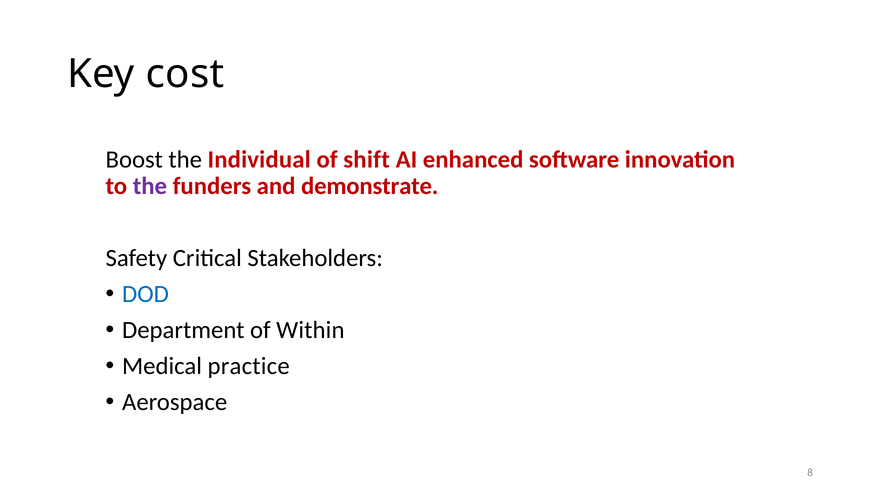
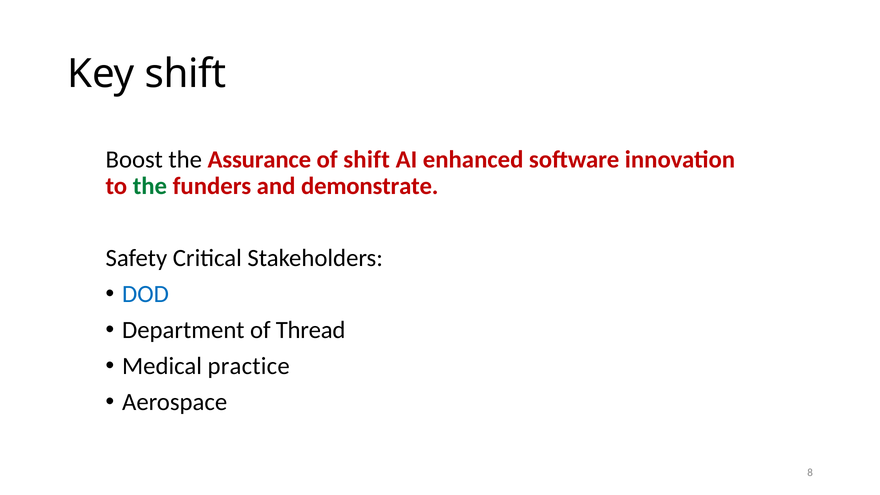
Key cost: cost -> shift
Individual: Individual -> Assurance
the at (150, 186) colour: purple -> green
Within: Within -> Thread
